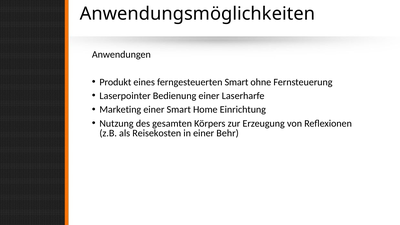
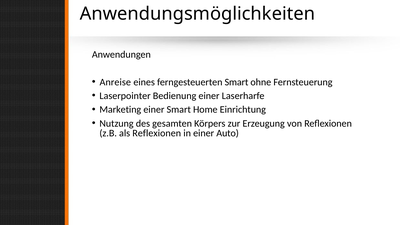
Produkt: Produkt -> Anreise
als Reisekosten: Reisekosten -> Reflexionen
Behr: Behr -> Auto
